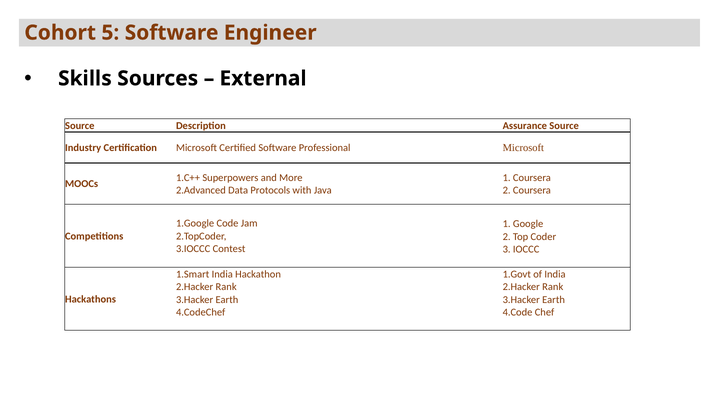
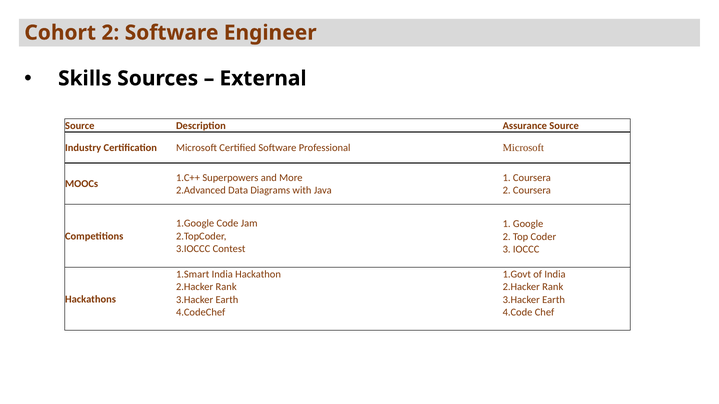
Cohort 5: 5 -> 2
Protocols: Protocols -> Diagrams
